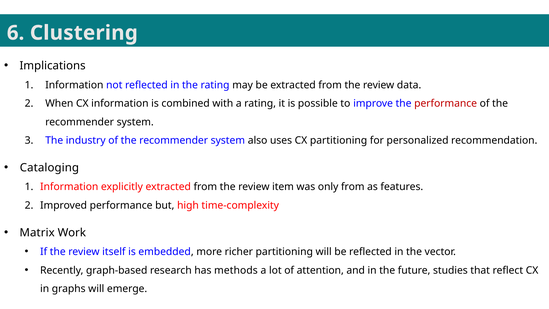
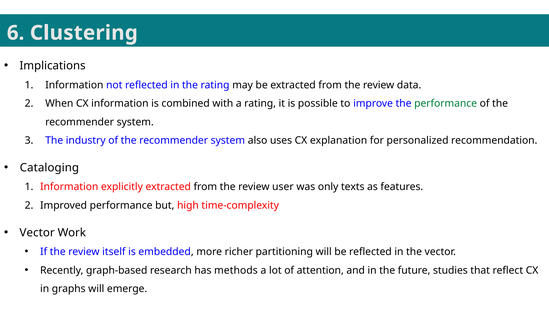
performance at (446, 103) colour: red -> green
CX partitioning: partitioning -> explanation
item: item -> user
only from: from -> texts
Matrix at (37, 233): Matrix -> Vector
